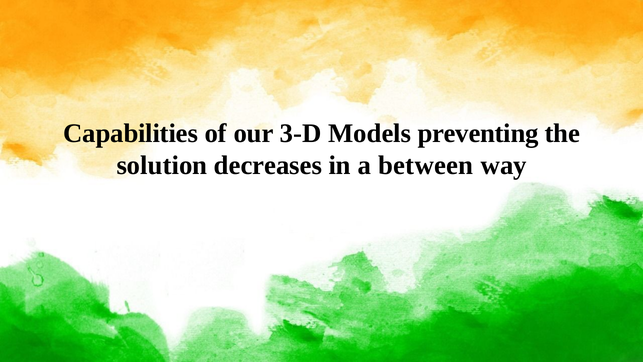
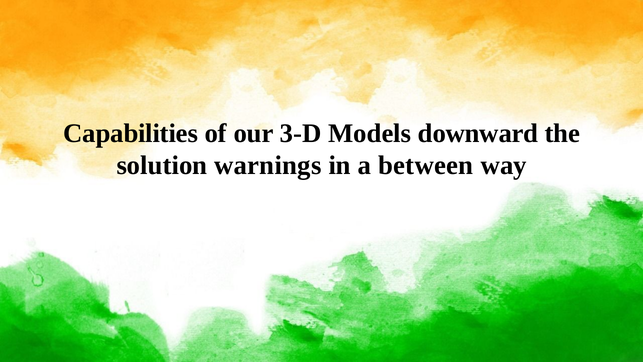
preventing: preventing -> downward
decreases: decreases -> warnings
